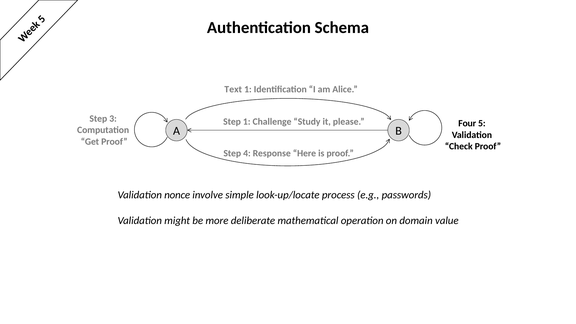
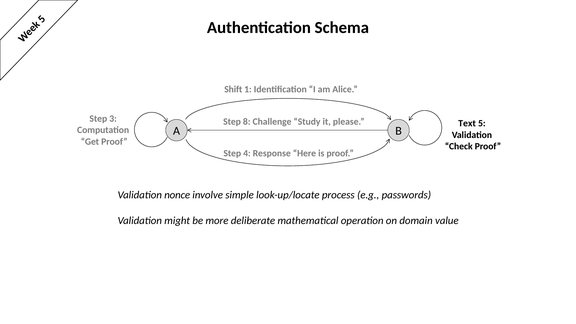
Text: Text -> Shift
Step 1: 1 -> 8
Four: Four -> Text
